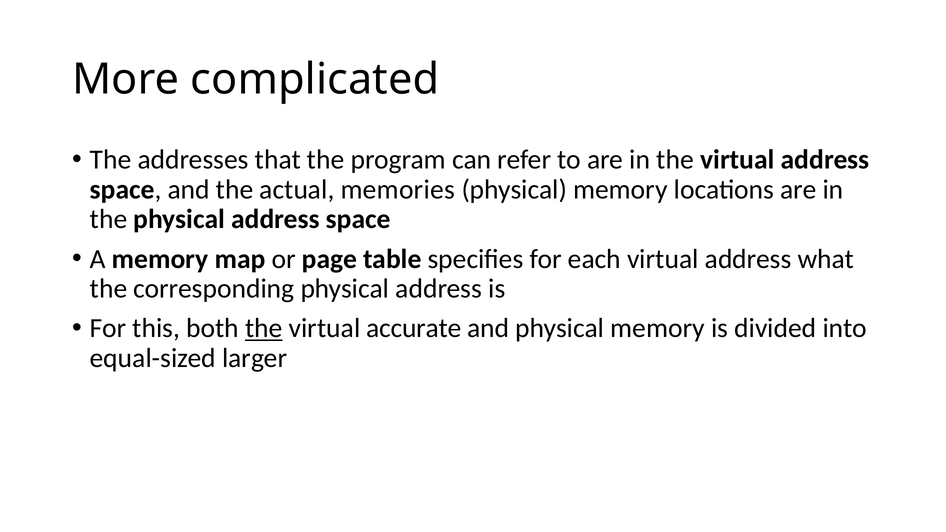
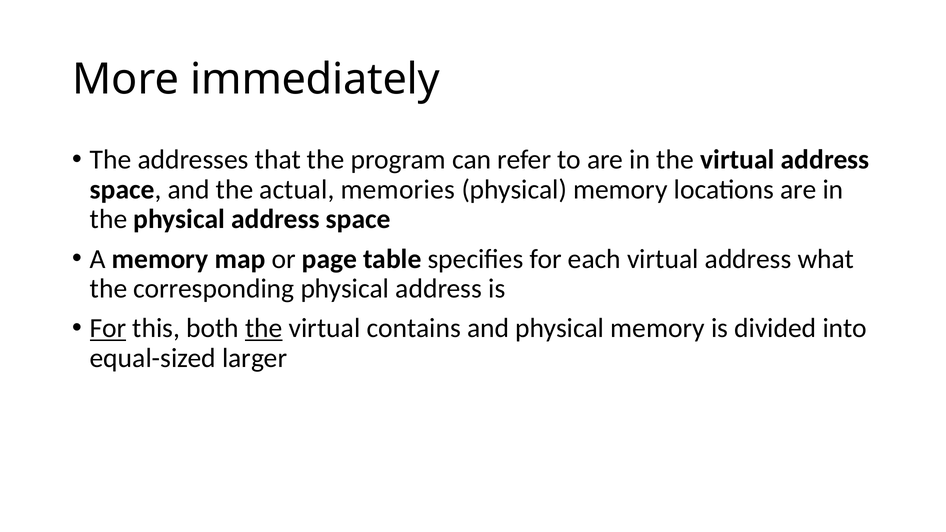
complicated: complicated -> immediately
For at (108, 328) underline: none -> present
accurate: accurate -> contains
